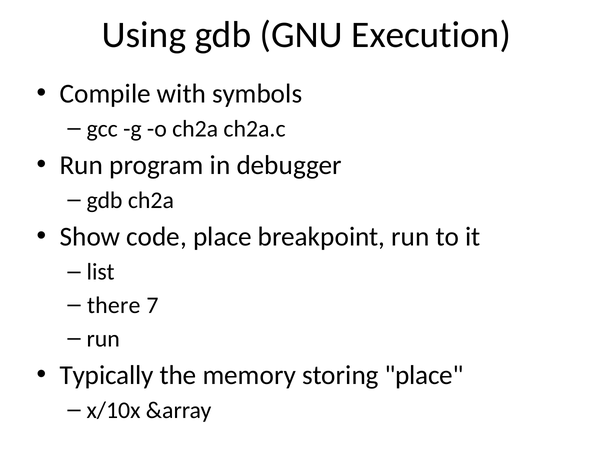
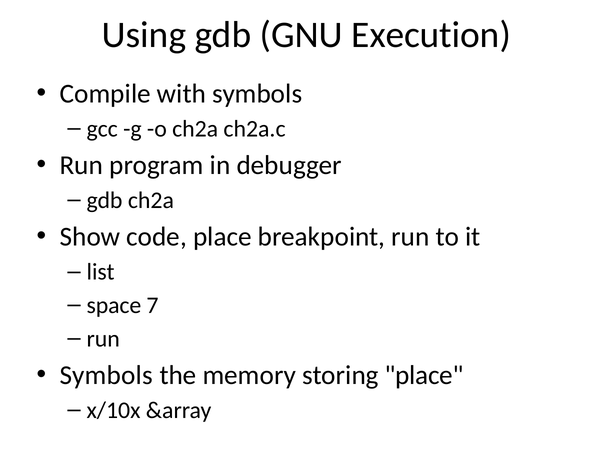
there: there -> space
Typically at (107, 375): Typically -> Symbols
